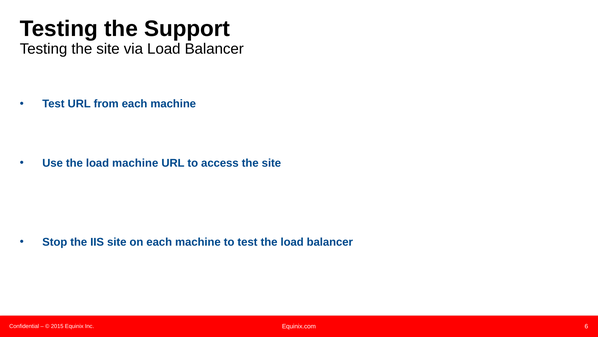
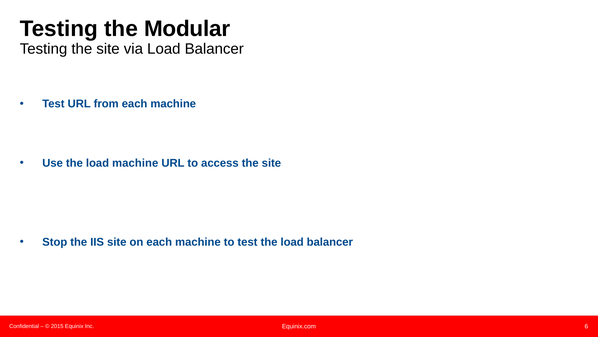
Support: Support -> Modular
